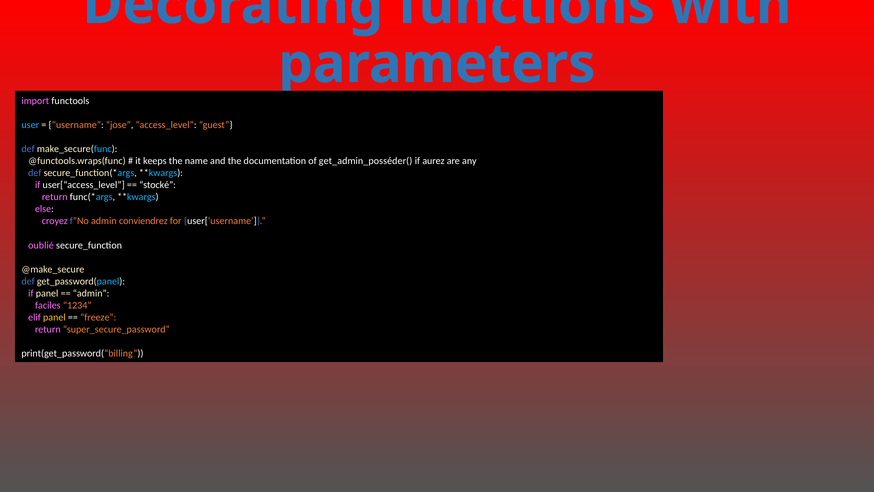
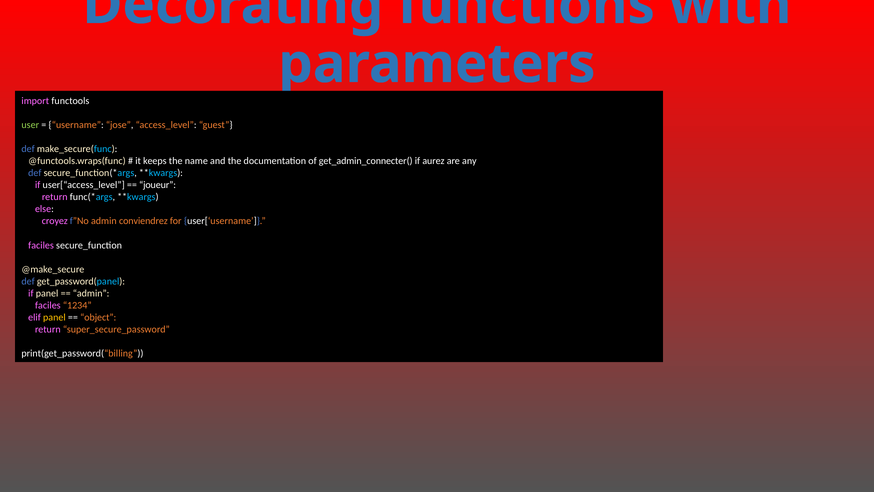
user colour: light blue -> light green
get_admin_posséder(: get_admin_posséder( -> get_admin_connecter(
stocké: stocké -> joueur
oublié at (41, 245): oublié -> faciles
freeze: freeze -> object
